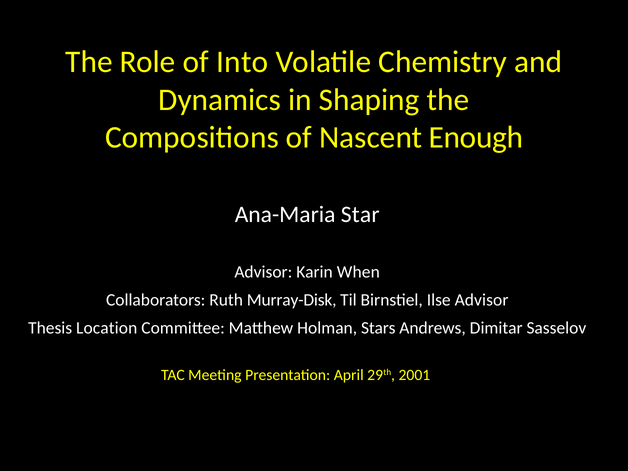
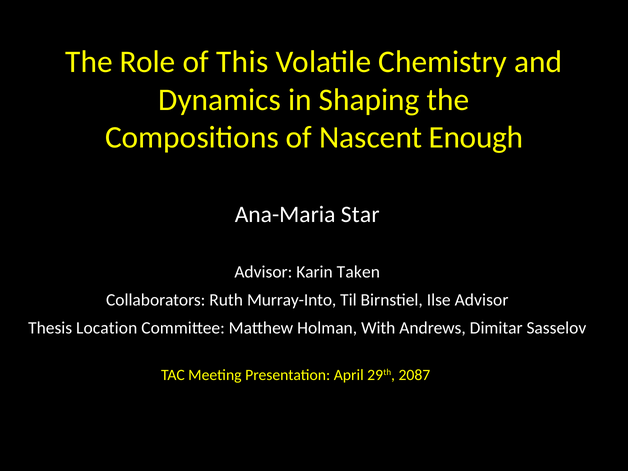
Into: Into -> This
When: When -> Taken
Murray-Disk: Murray-Disk -> Murray-Into
Stars: Stars -> With
2001: 2001 -> 2087
